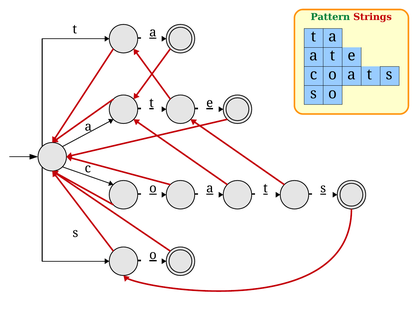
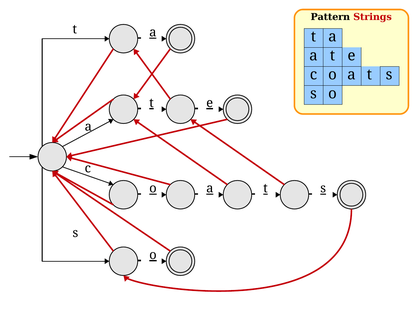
Pattern colour: green -> black
